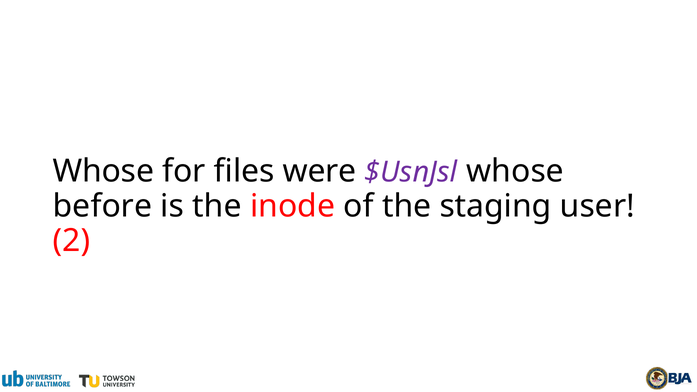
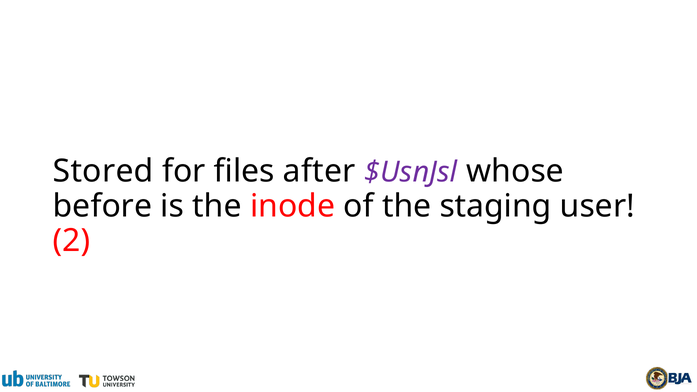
Whose at (103, 171): Whose -> Stored
were: were -> after
